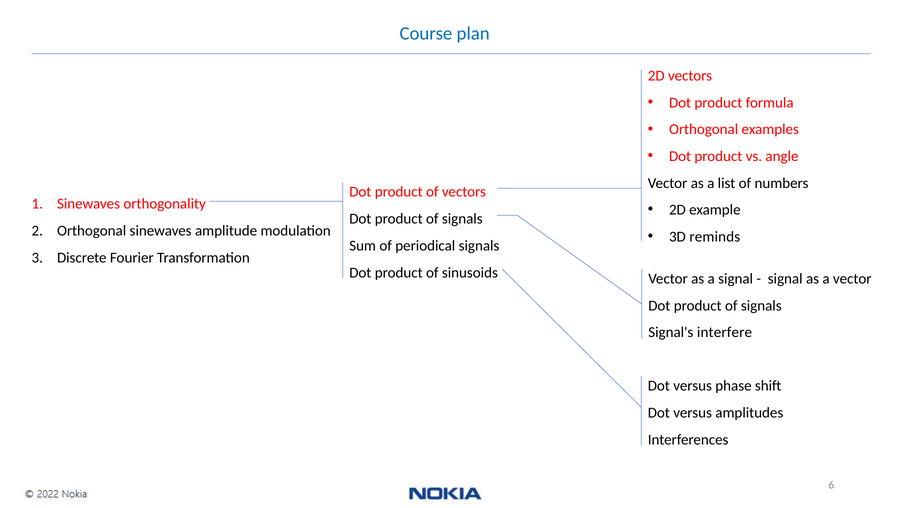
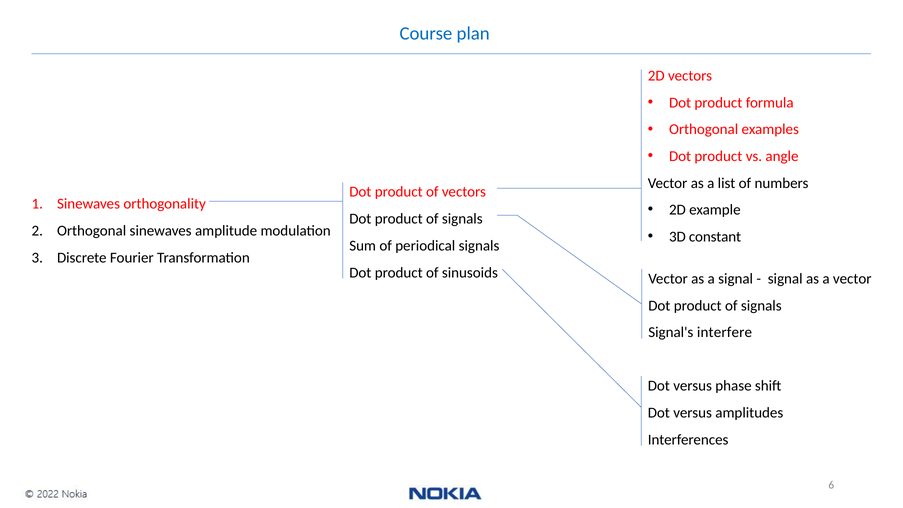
reminds: reminds -> constant
